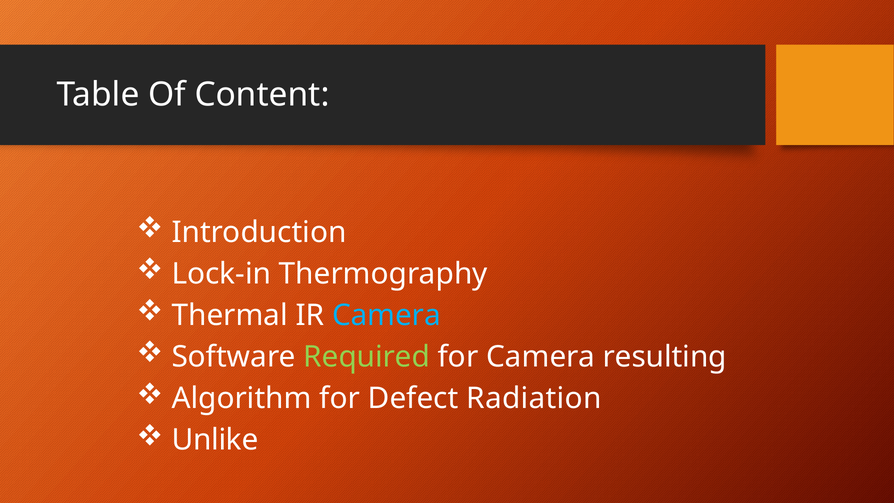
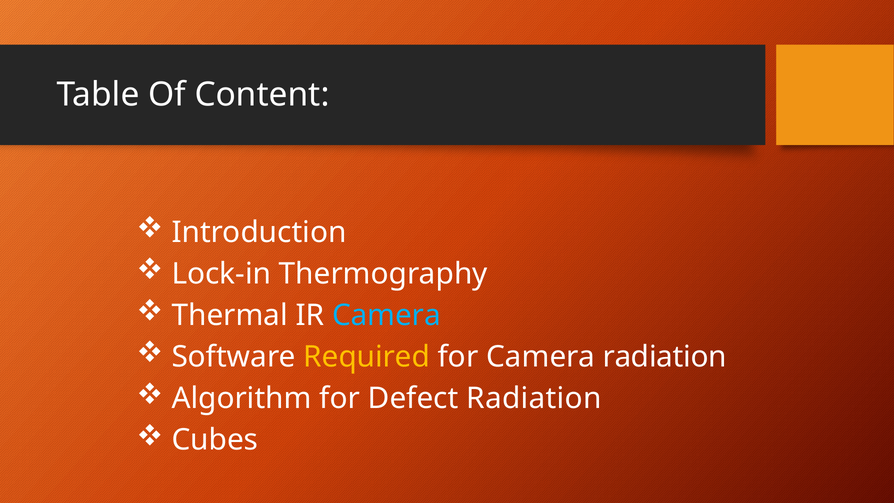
Required colour: light green -> yellow
Camera resulting: resulting -> radiation
Unlike: Unlike -> Cubes
